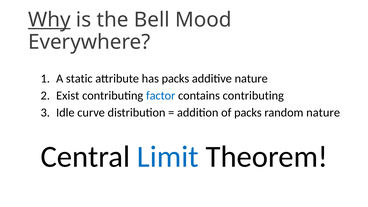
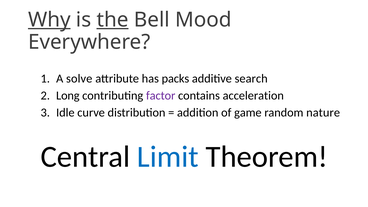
the underline: none -> present
static: static -> solve
additive nature: nature -> search
Exist: Exist -> Long
factor colour: blue -> purple
contains contributing: contributing -> acceleration
of packs: packs -> game
